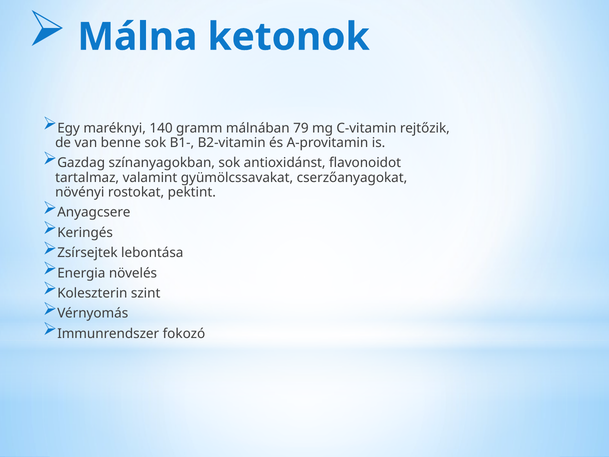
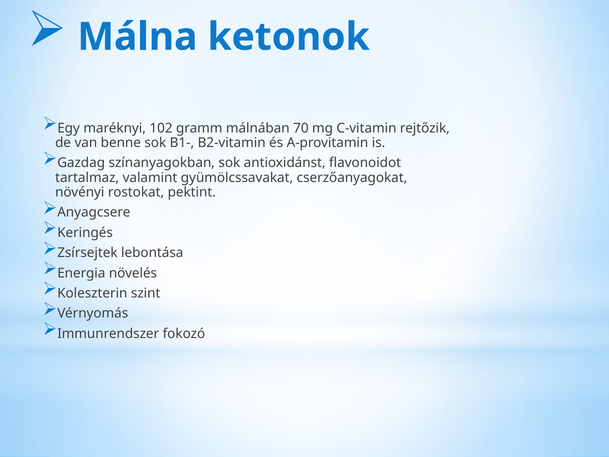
140: 140 -> 102
79: 79 -> 70
